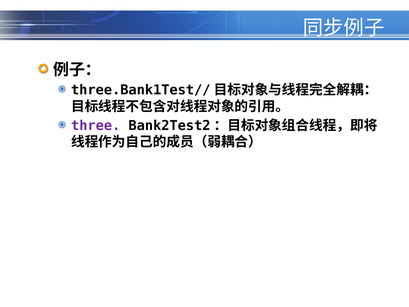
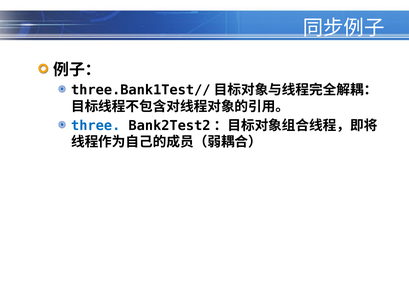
three colour: purple -> blue
